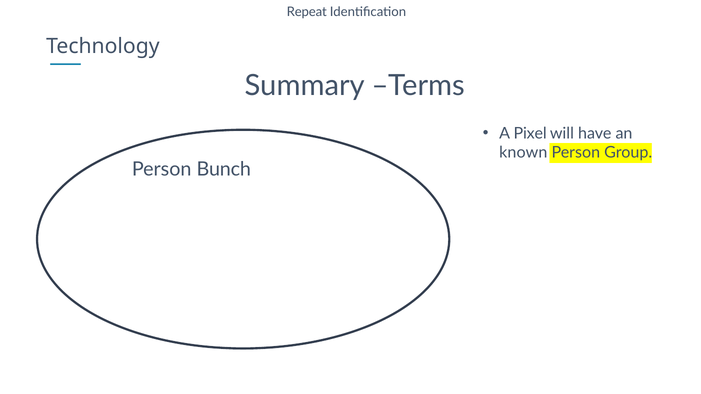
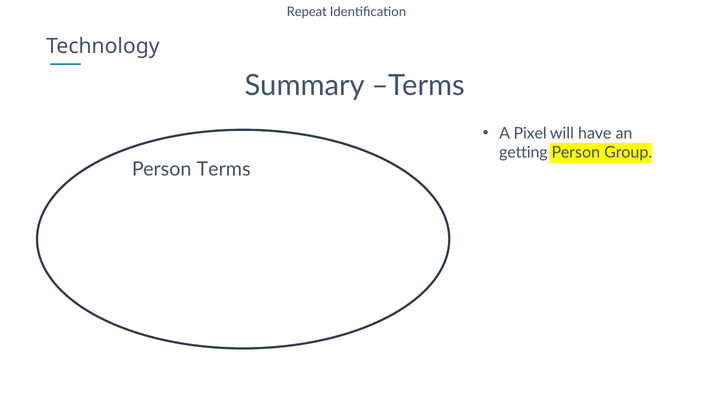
known: known -> getting
Person Bunch: Bunch -> Terms
